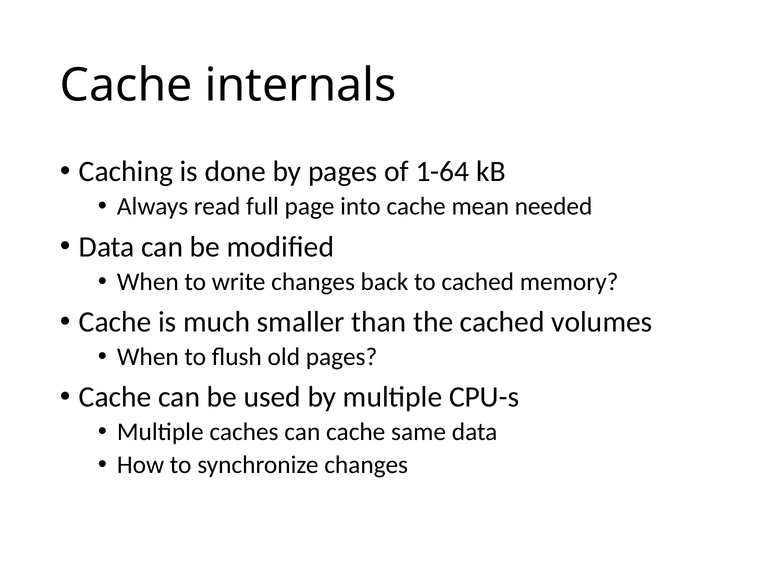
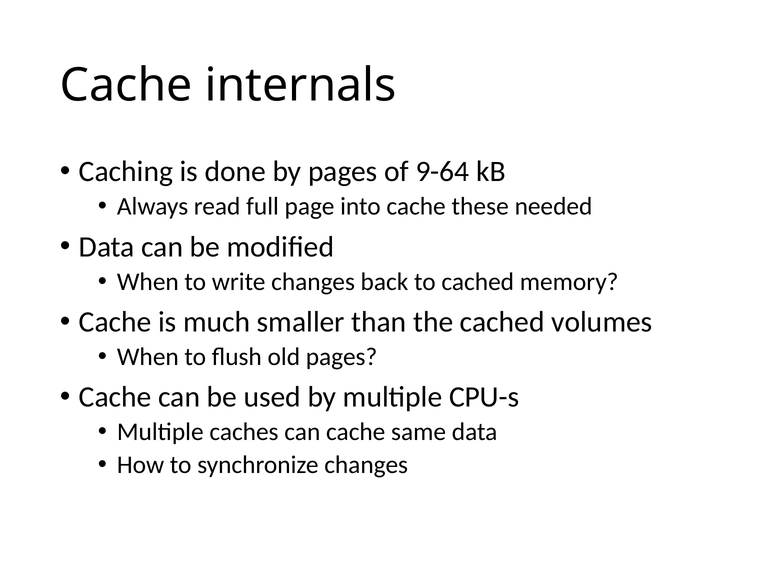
1-64: 1-64 -> 9-64
mean: mean -> these
